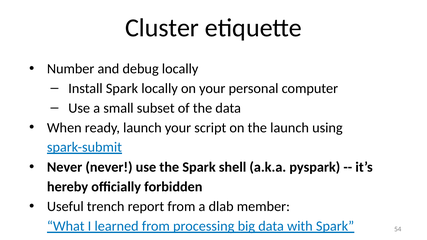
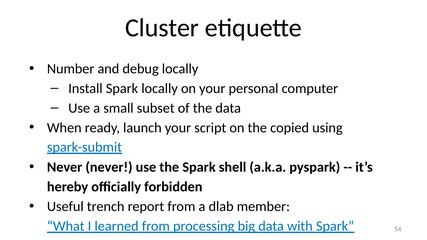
the launch: launch -> copied
